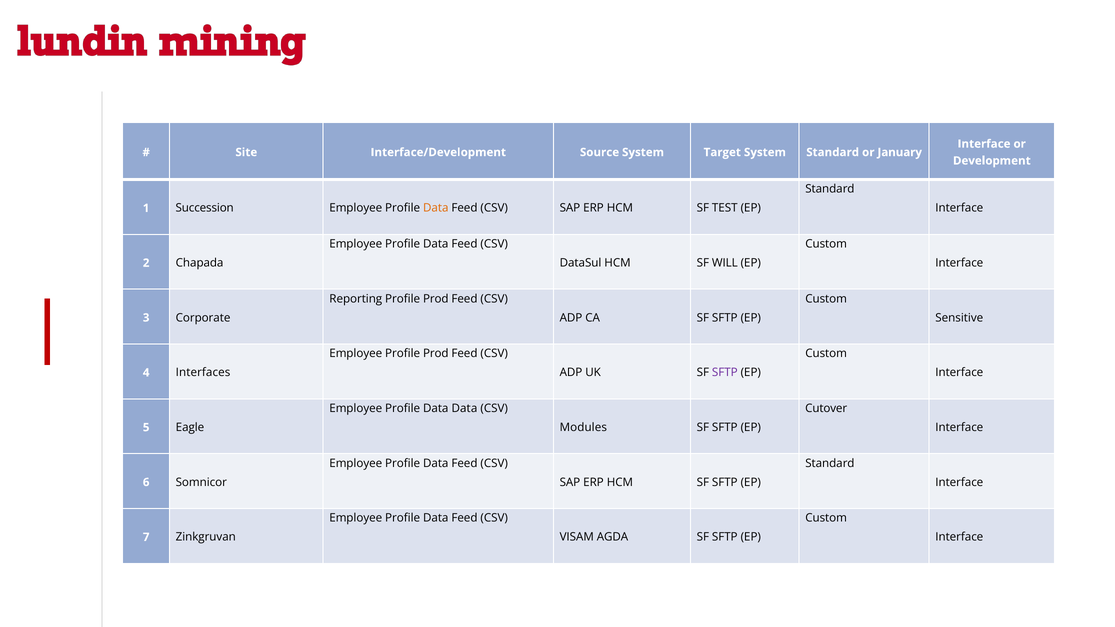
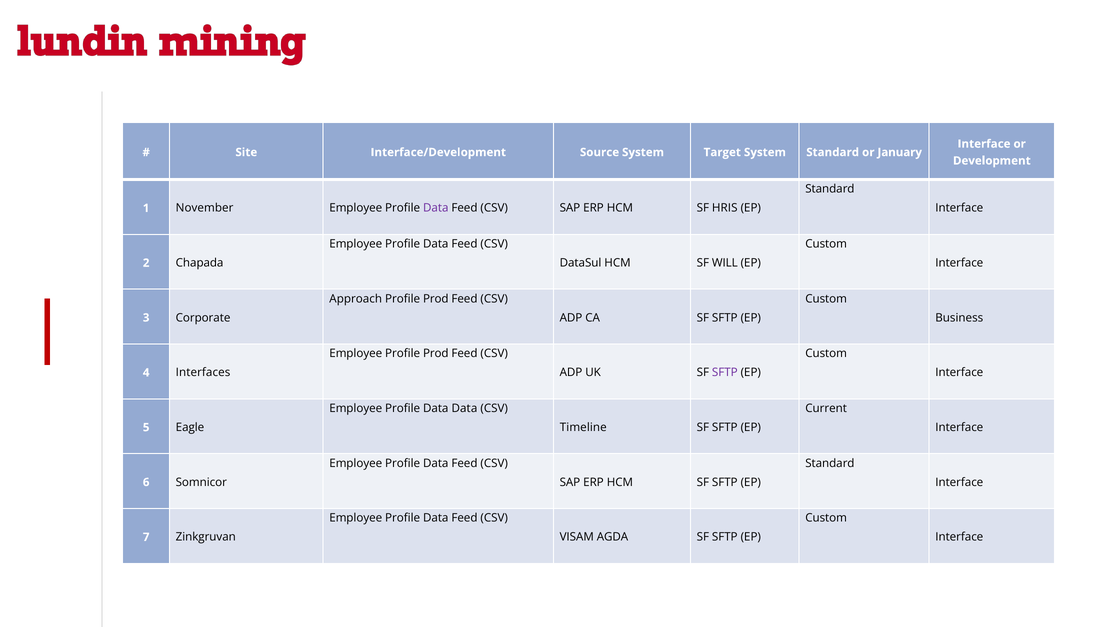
Succession: Succession -> November
Data at (436, 208) colour: orange -> purple
TEST: TEST -> HRIS
Reporting: Reporting -> Approach
Sensitive: Sensitive -> Business
Cutover: Cutover -> Current
Modules: Modules -> Timeline
